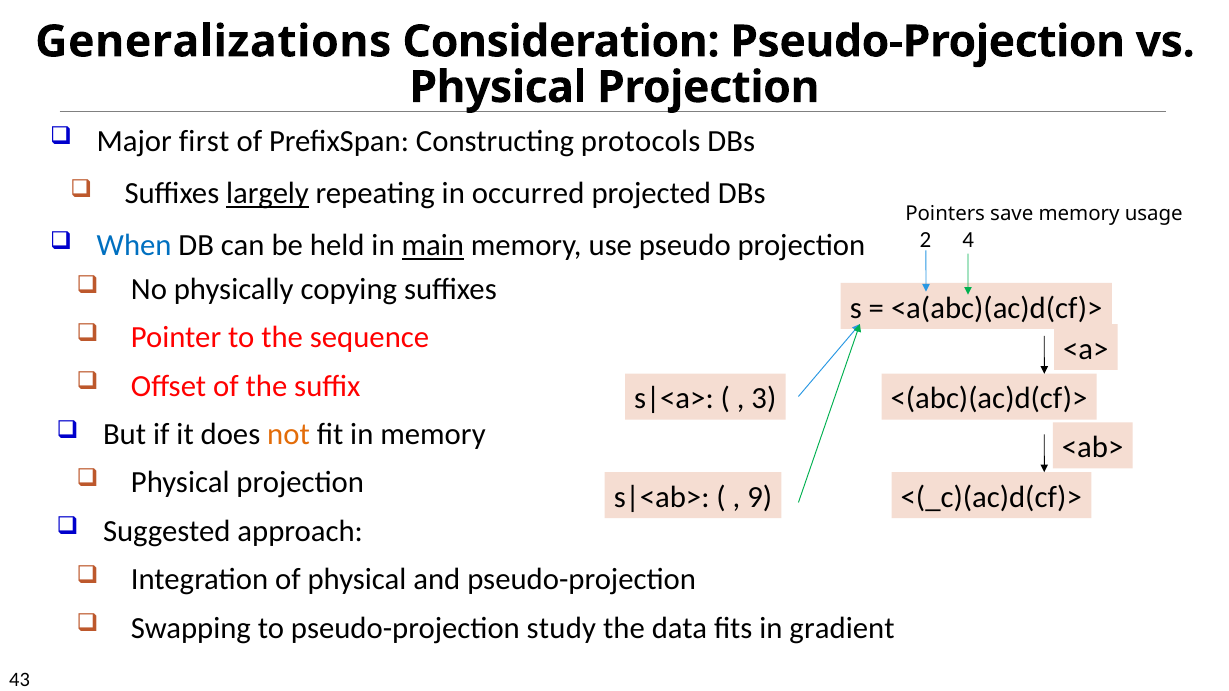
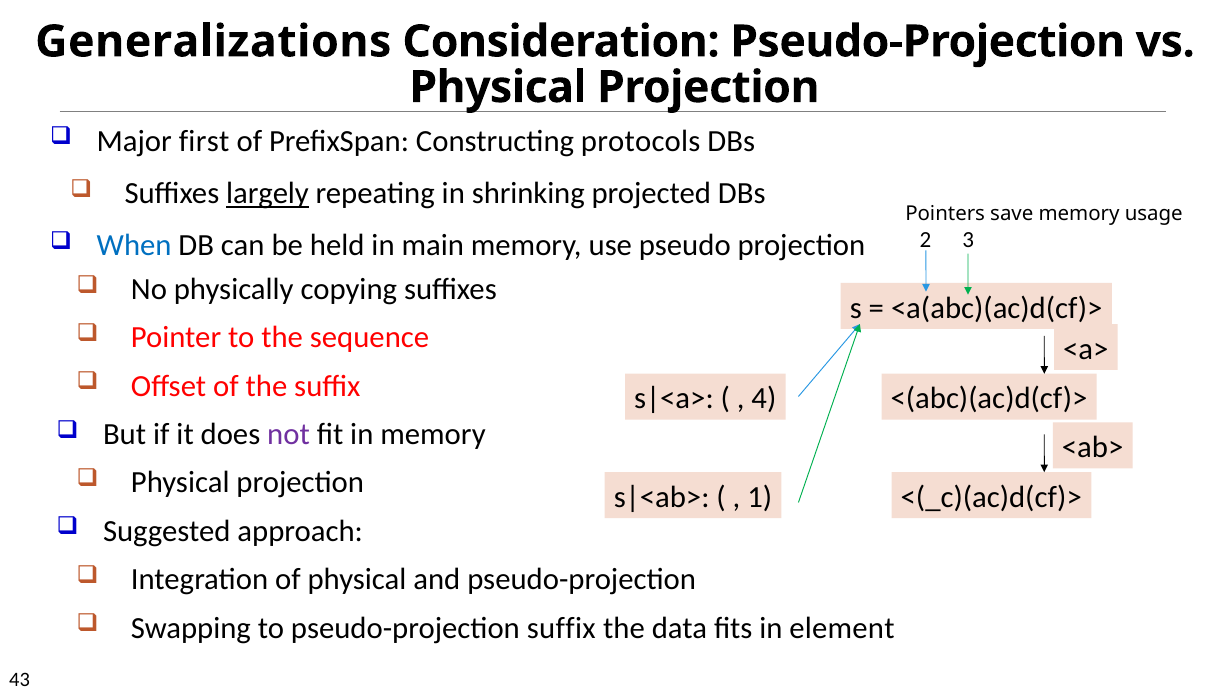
occurred: occurred -> shrinking
4: 4 -> 3
main underline: present -> none
3: 3 -> 4
not colour: orange -> purple
9: 9 -> 1
pseudo-projection study: study -> suffix
gradient: gradient -> element
